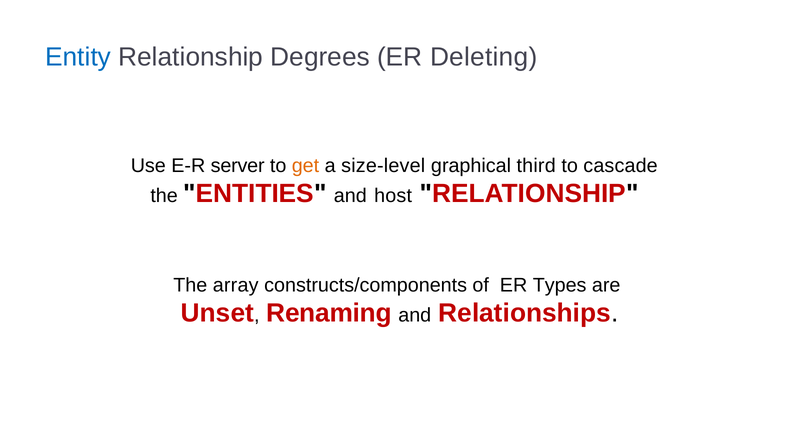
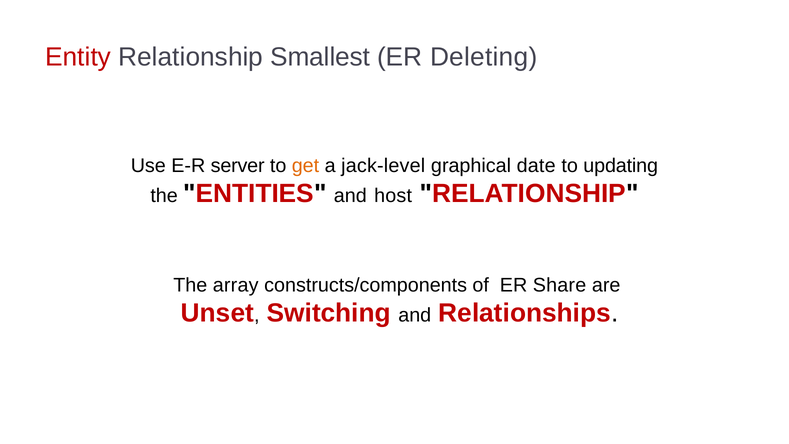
Entity colour: blue -> red
Degrees: Degrees -> Smallest
size-level: size-level -> jack-level
third: third -> date
cascade: cascade -> updating
Types: Types -> Share
Renaming: Renaming -> Switching
